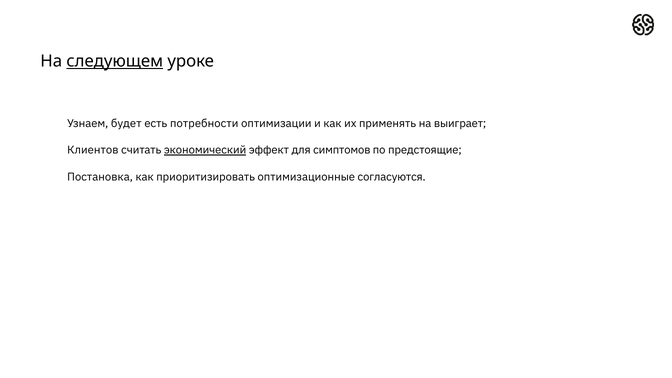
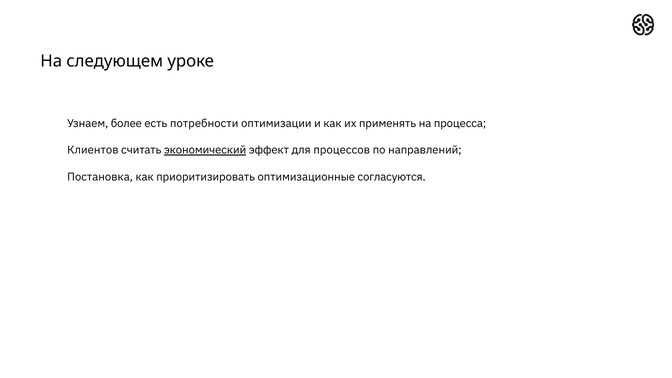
следующем underline: present -> none
будет: будет -> более
выиграет: выиграет -> процесса
симптомов: симптомов -> процессов
предстоящие: предстоящие -> направлений
